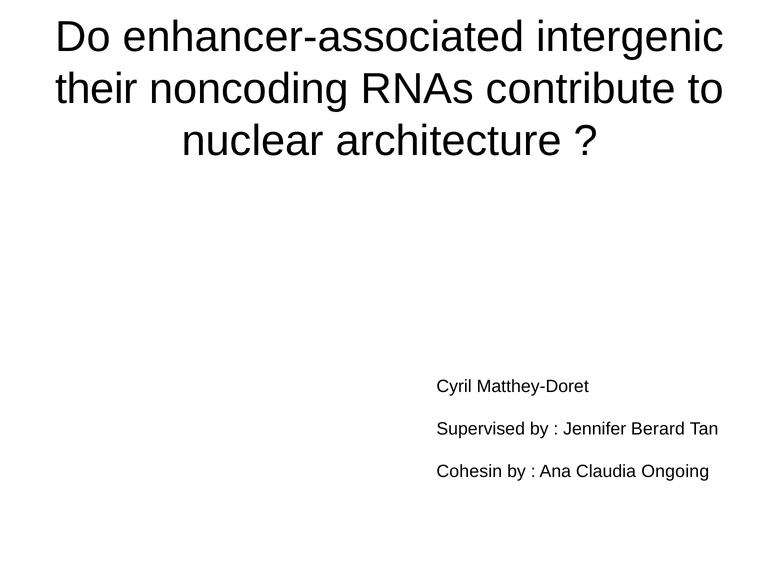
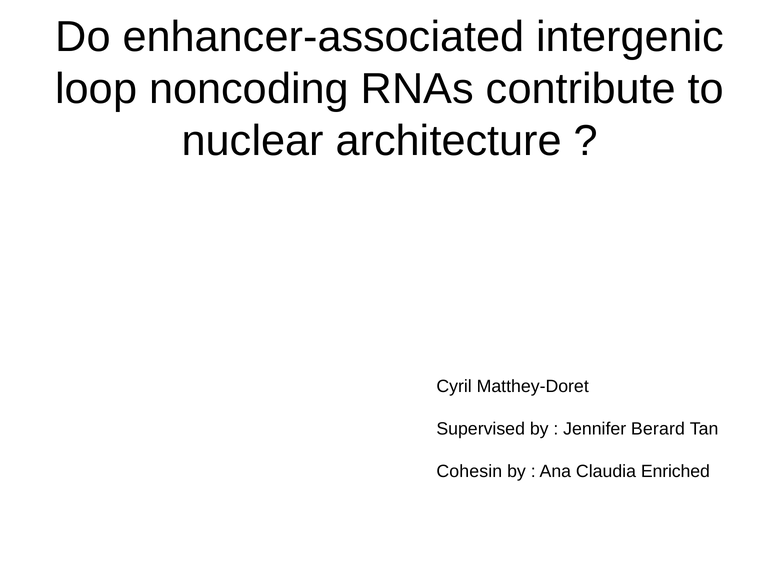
their: their -> loop
Ongoing: Ongoing -> Enriched
